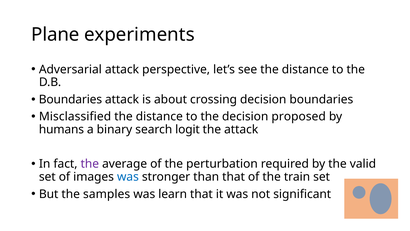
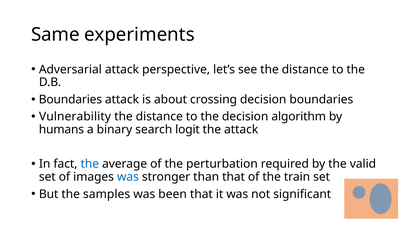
Plane: Plane -> Same
Misclassified: Misclassified -> Vulnerability
proposed: proposed -> algorithm
the at (90, 164) colour: purple -> blue
learn: learn -> been
